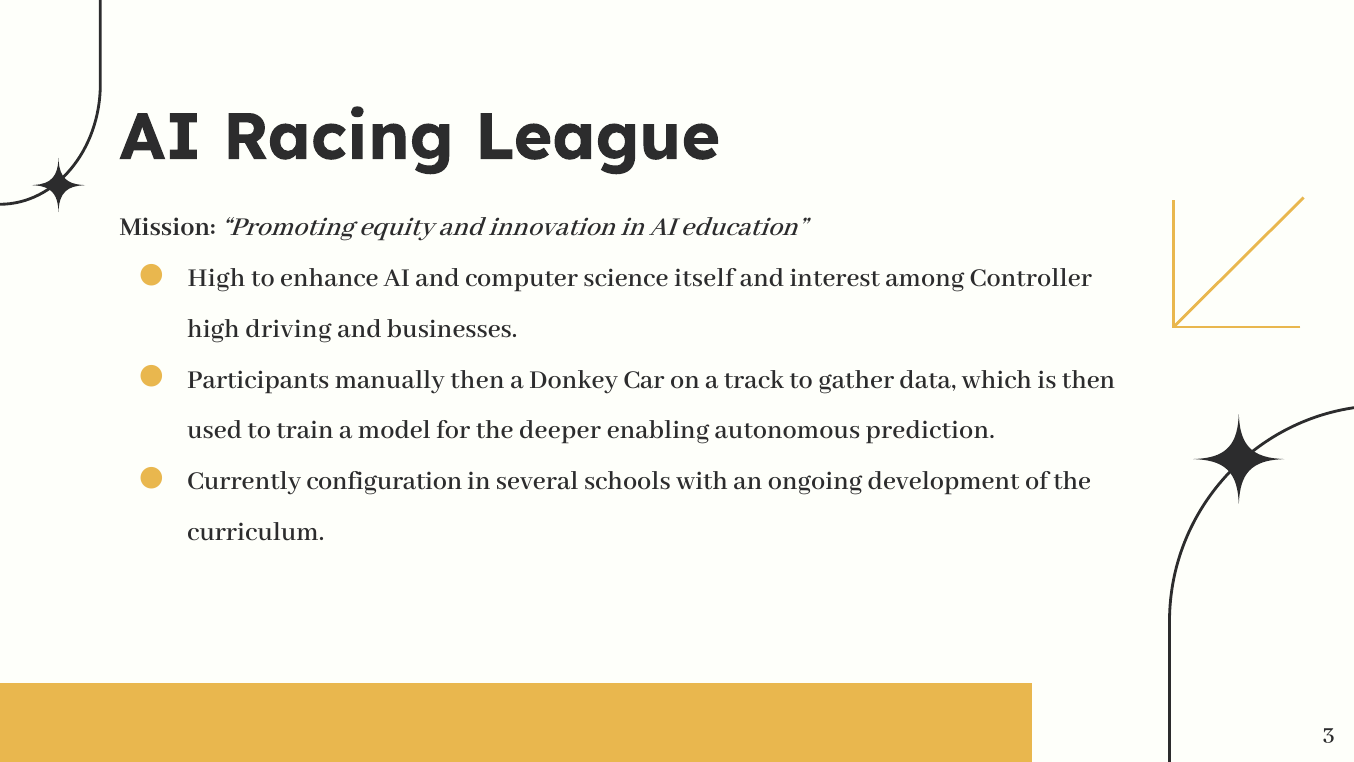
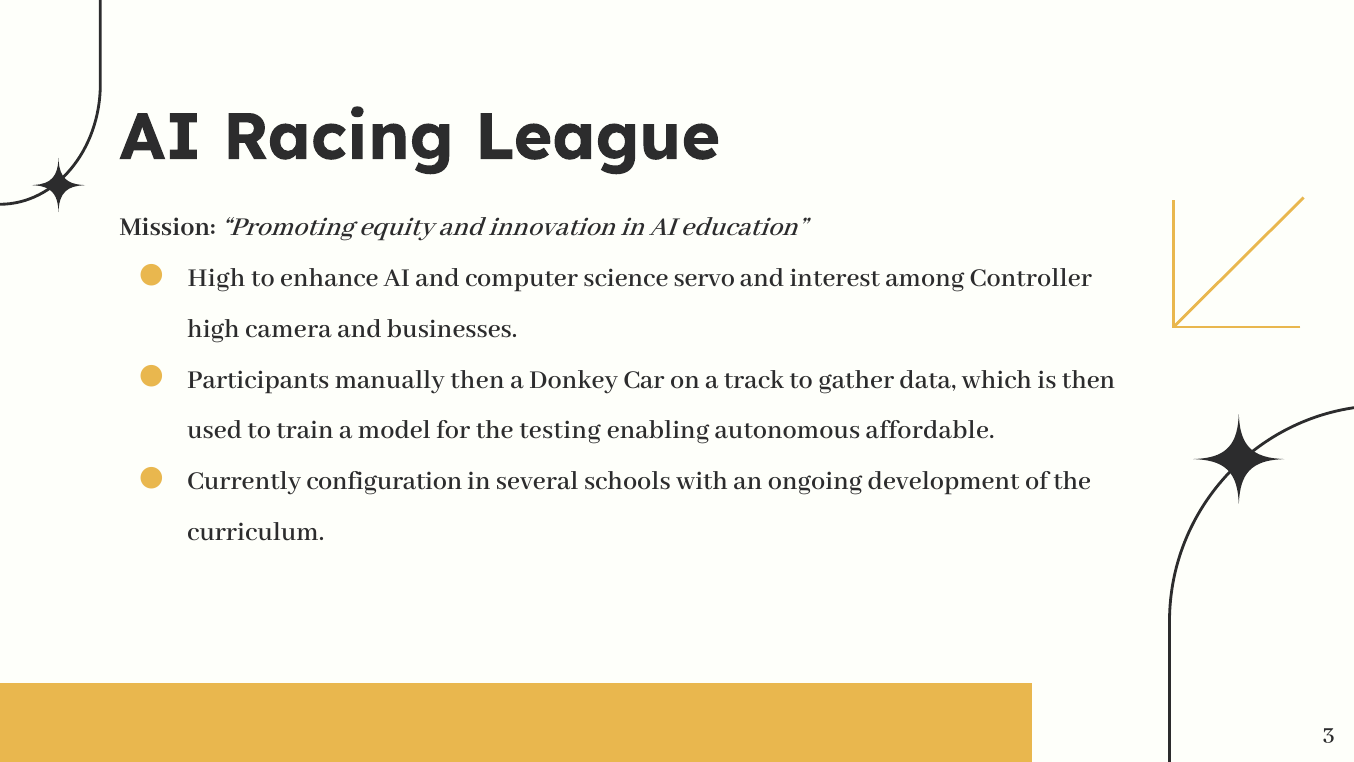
itself: itself -> servo
driving: driving -> camera
deeper: deeper -> testing
prediction: prediction -> affordable
